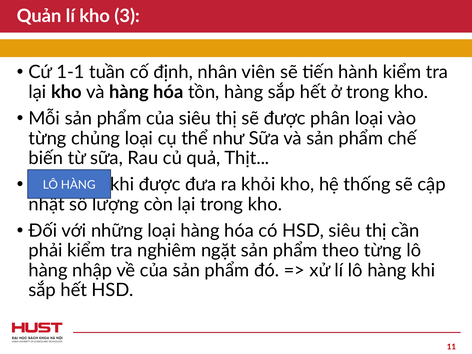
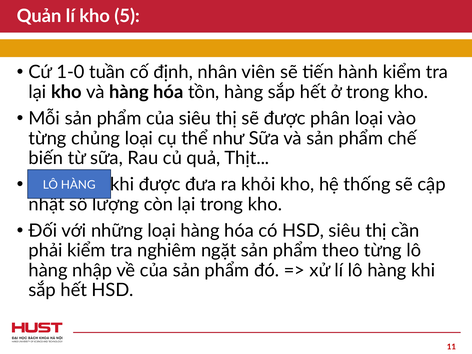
3: 3 -> 5
1-1: 1-1 -> 1-0
